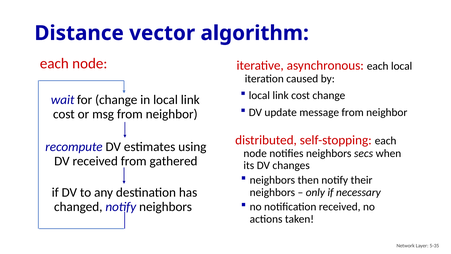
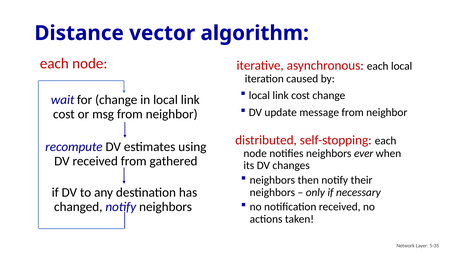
secs: secs -> ever
